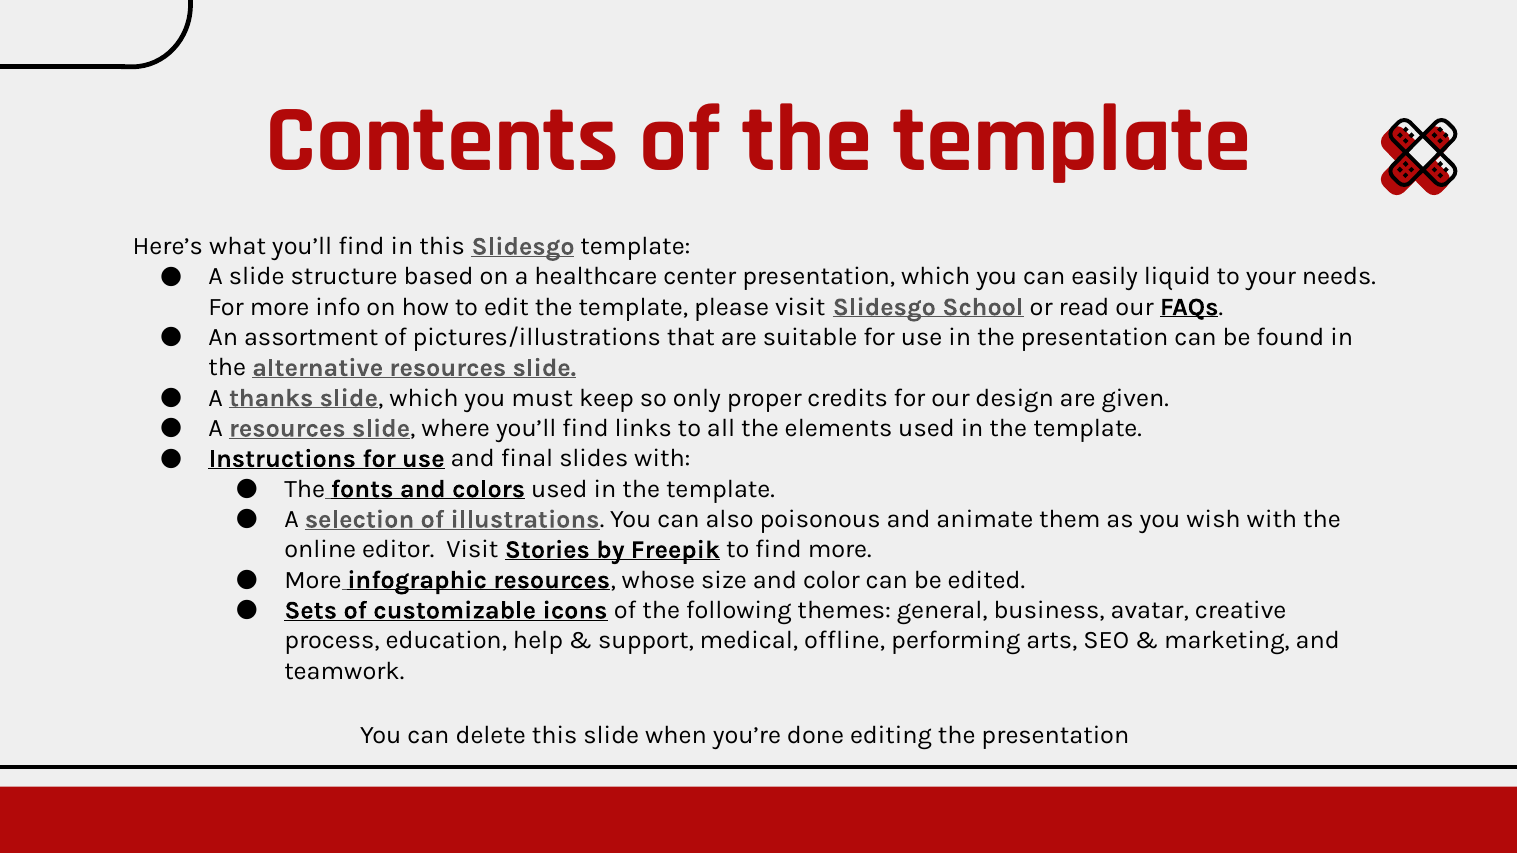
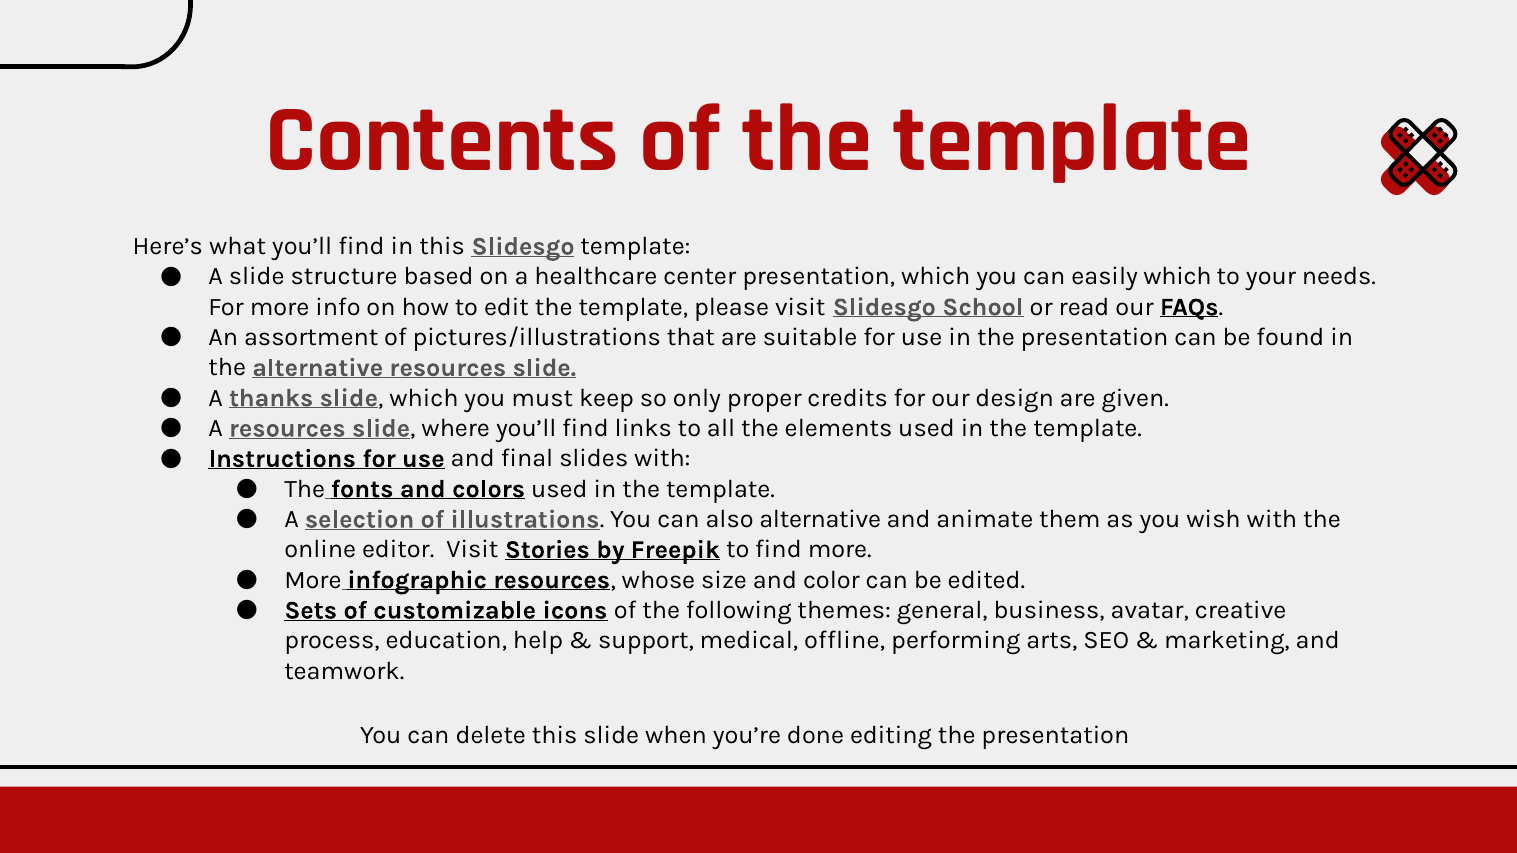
easily liquid: liquid -> which
also poisonous: poisonous -> alternative
